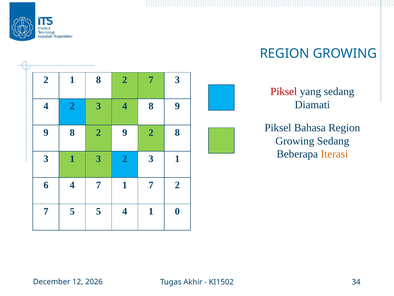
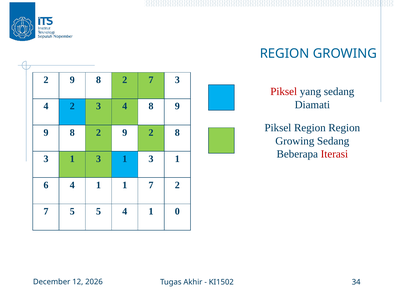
1 at (72, 80): 1 -> 9
Piksel Bahasa: Bahasa -> Region
Iterasi colour: orange -> red
2 at (125, 159): 2 -> 1
6 4 7: 7 -> 1
